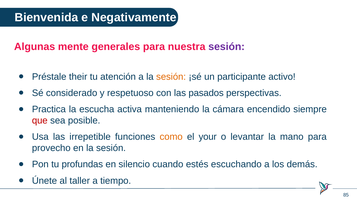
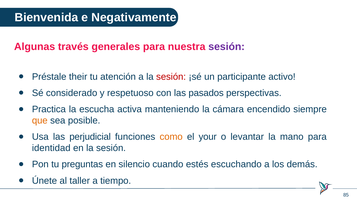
mente: mente -> través
sesión at (171, 77) colour: orange -> red
que colour: red -> orange
irrepetible: irrepetible -> perjudicial
provecho: provecho -> identidad
profundas: profundas -> preguntas
